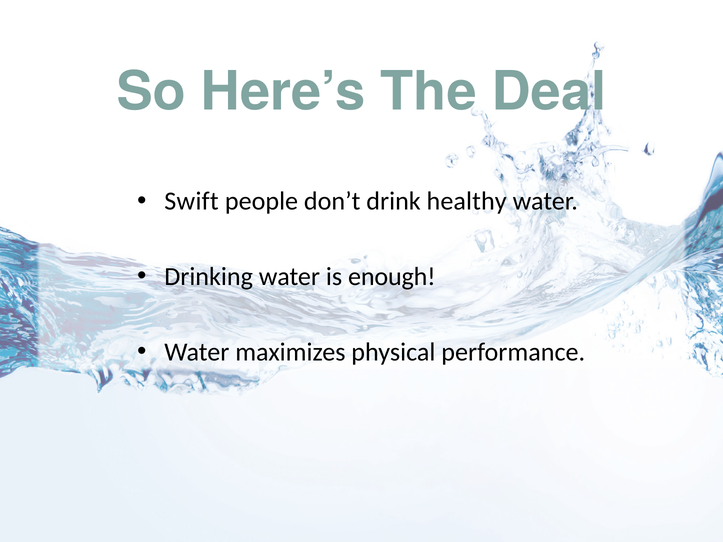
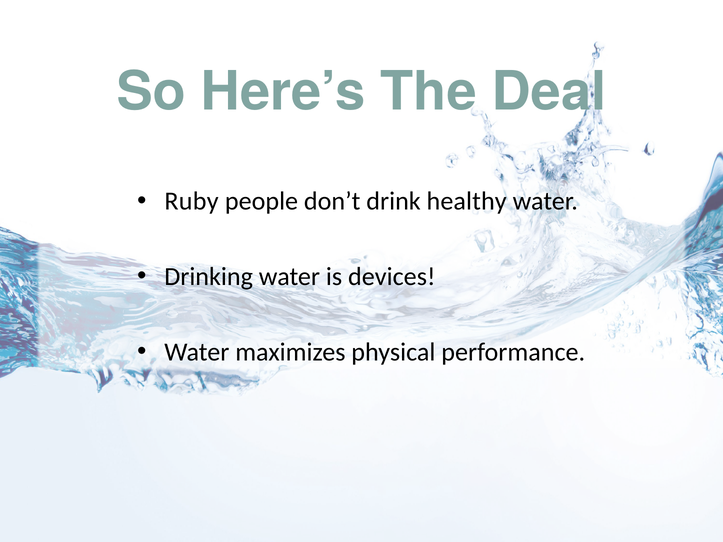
Swift: Swift -> Ruby
enough: enough -> devices
